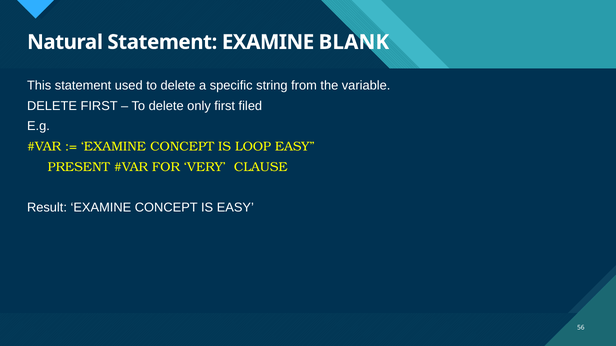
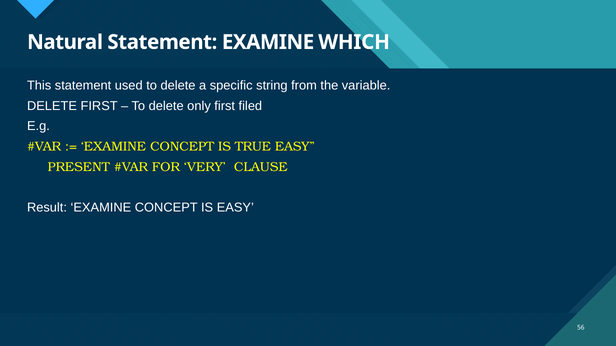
BLANK: BLANK -> WHICH
LOOP: LOOP -> TRUE
